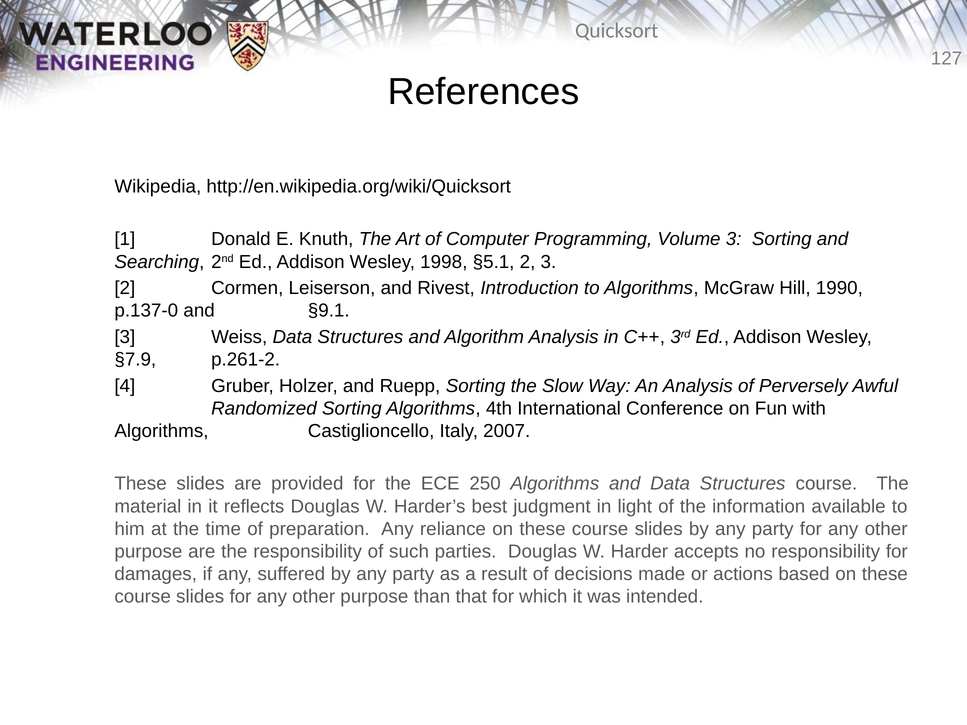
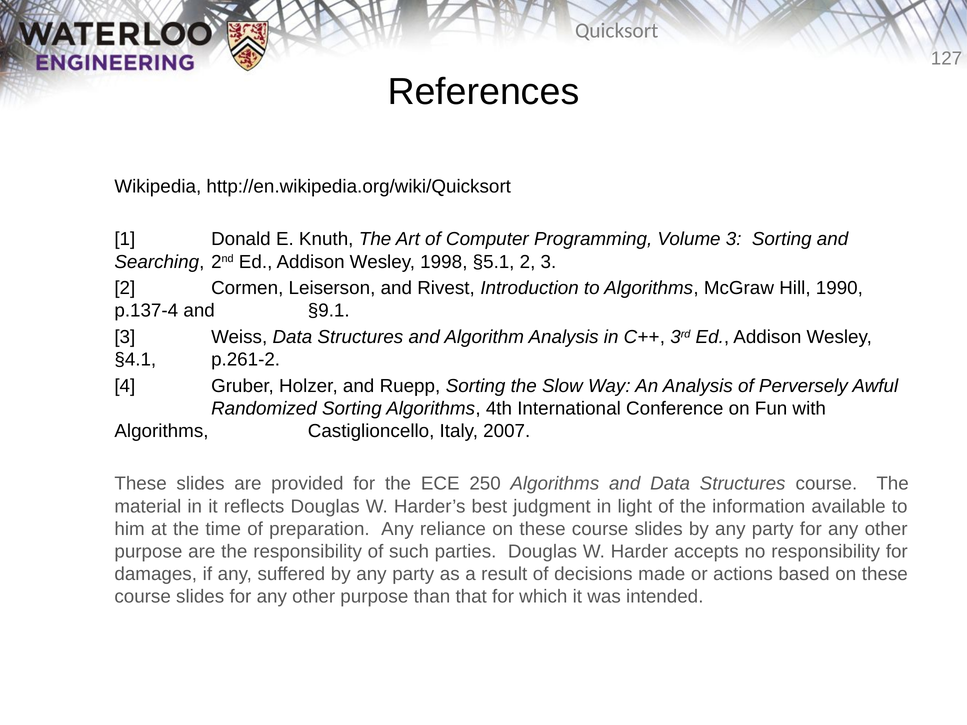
p.137-0: p.137-0 -> p.137-4
§7.9: §7.9 -> §4.1
